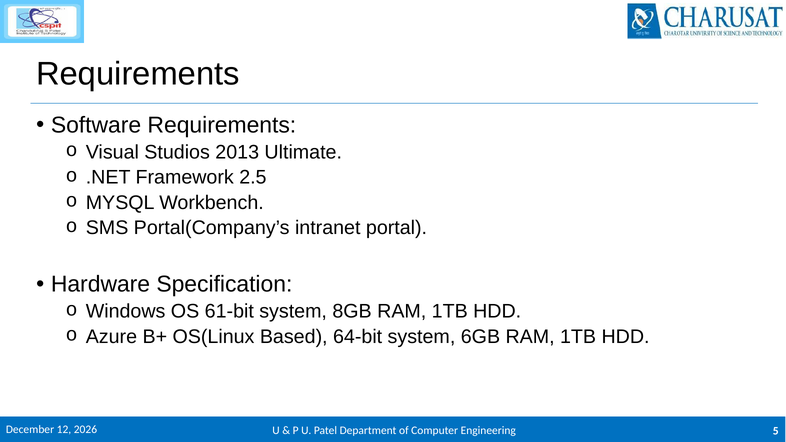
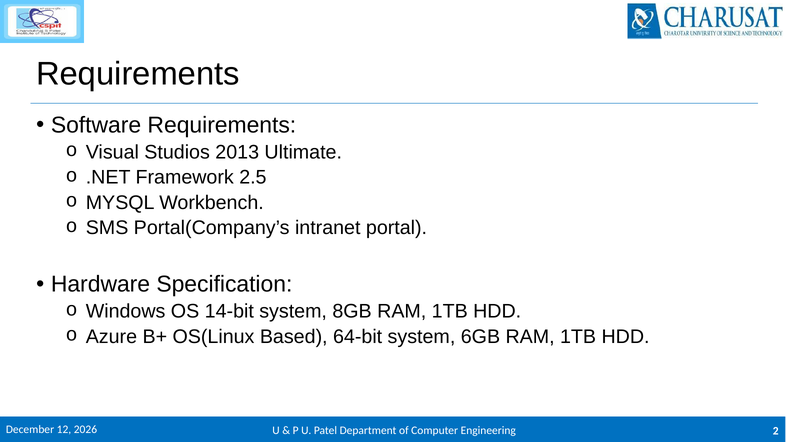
61-bit: 61-bit -> 14-bit
5: 5 -> 2
